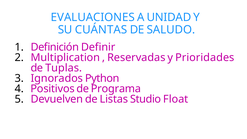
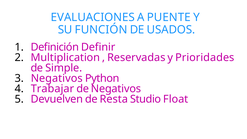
UNIDAD: UNIDAD -> PUENTE
CUÁNTAS: CUÁNTAS -> FUNCIÓN
SALUDO: SALUDO -> USADOS
Tuplas: Tuplas -> Simple
Ignorados at (57, 78): Ignorados -> Negativos
Positivos: Positivos -> Trabajar
de Programa: Programa -> Negativos
Listas: Listas -> Resta
